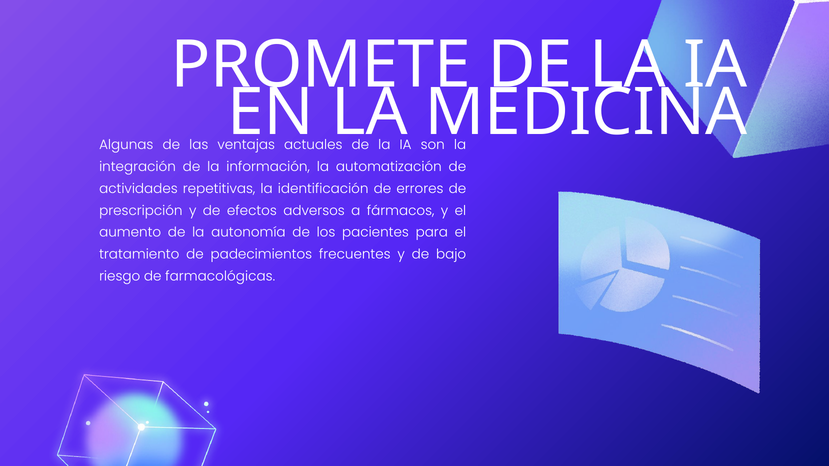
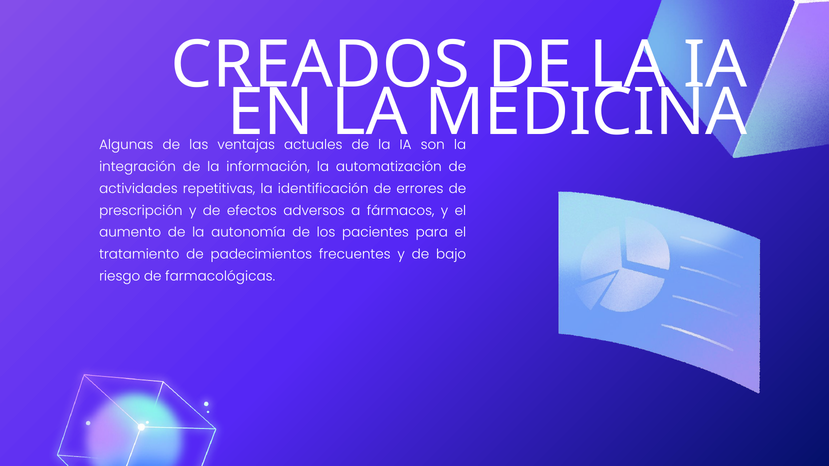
PROMETE: PROMETE -> CREADOS
